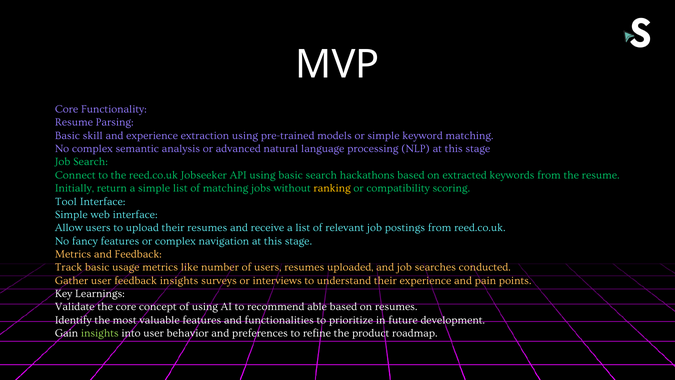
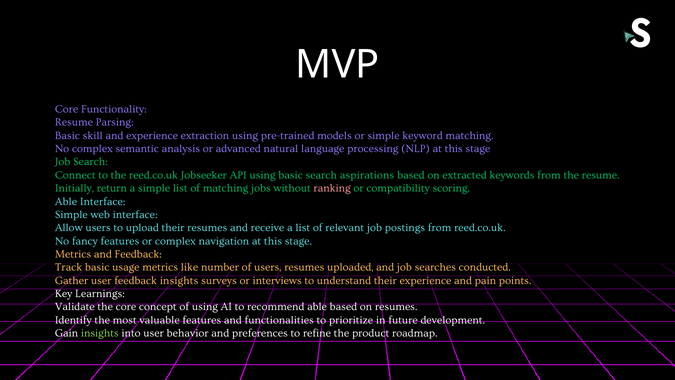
hackathons: hackathons -> aspirations
ranking colour: yellow -> pink
Tool at (66, 201): Tool -> Able
